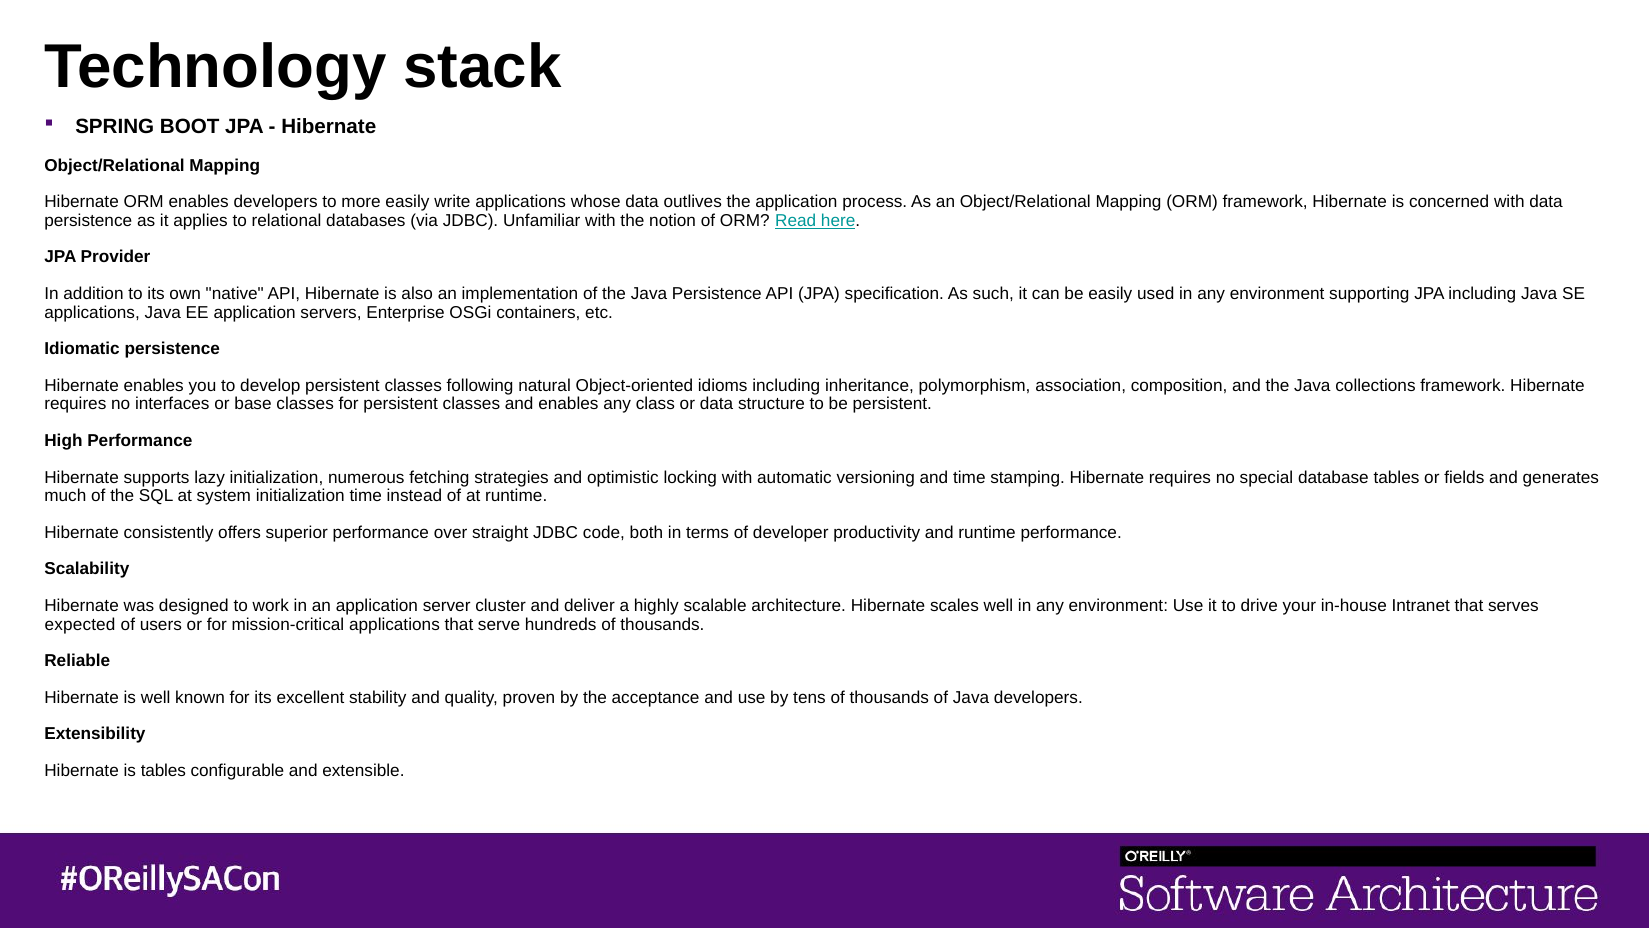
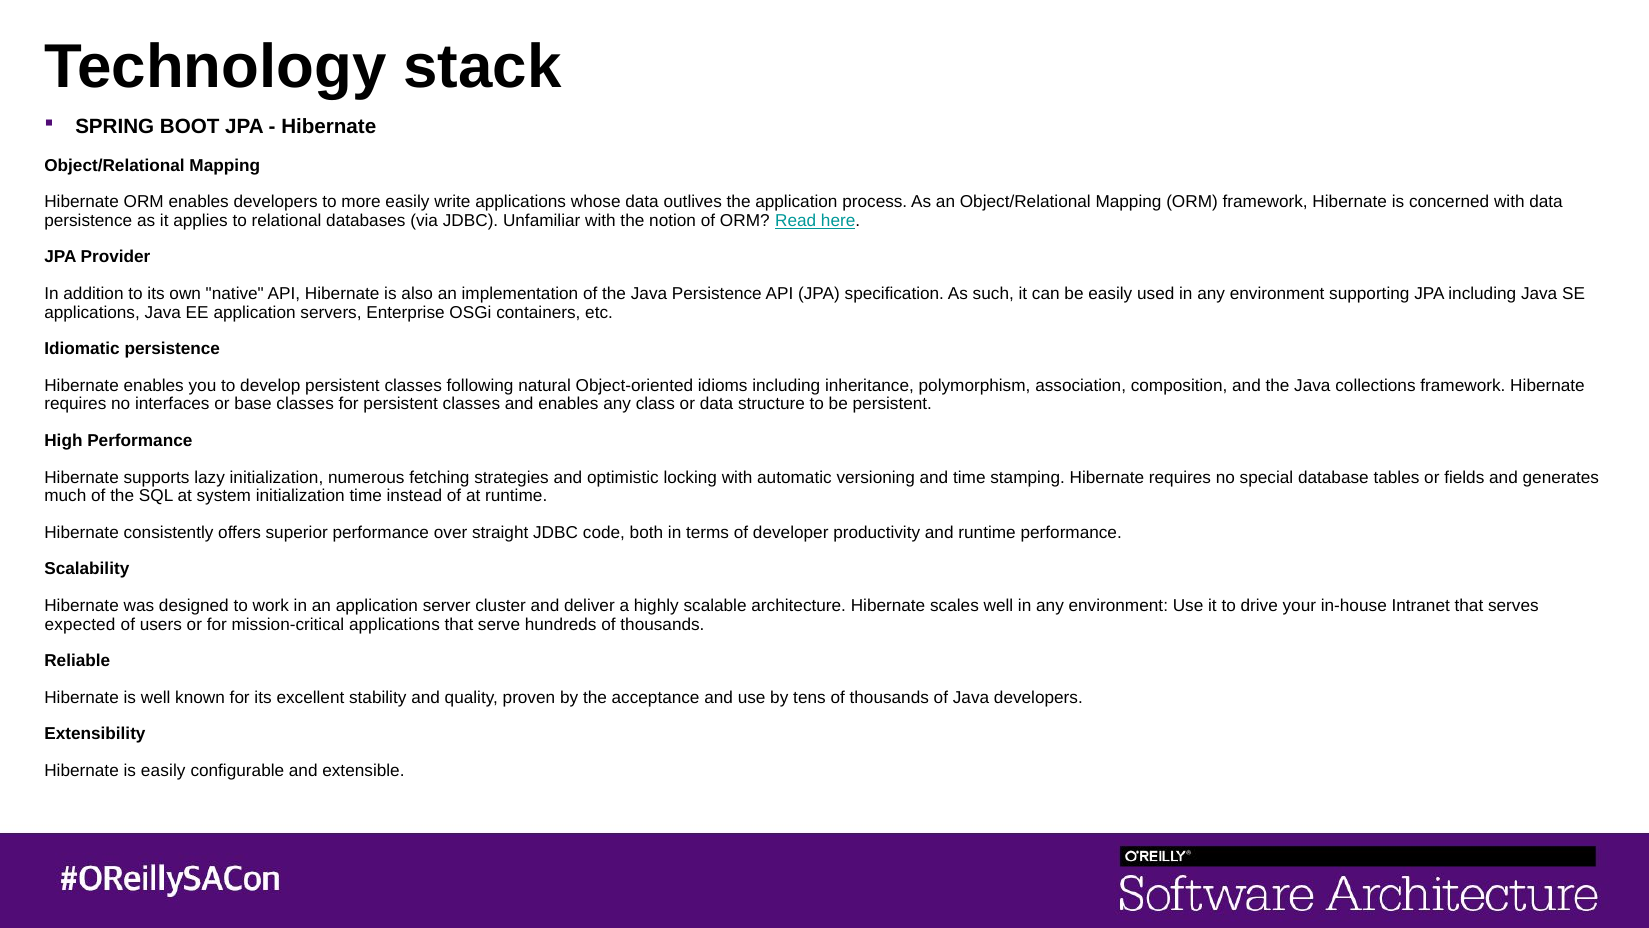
is tables: tables -> easily
